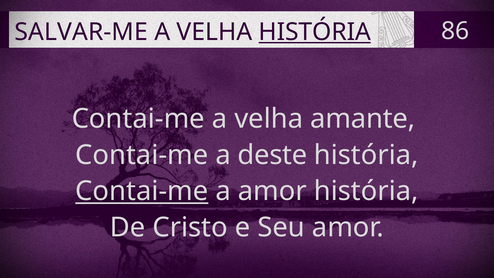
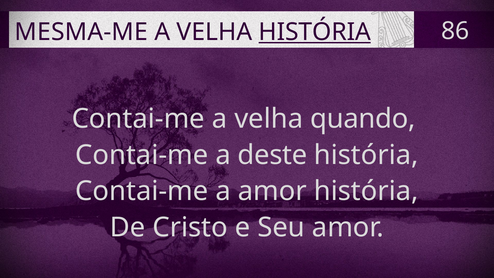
SALVAR-ME: SALVAR-ME -> MESMA-ME
amante: amante -> quando
Contai-me at (142, 191) underline: present -> none
